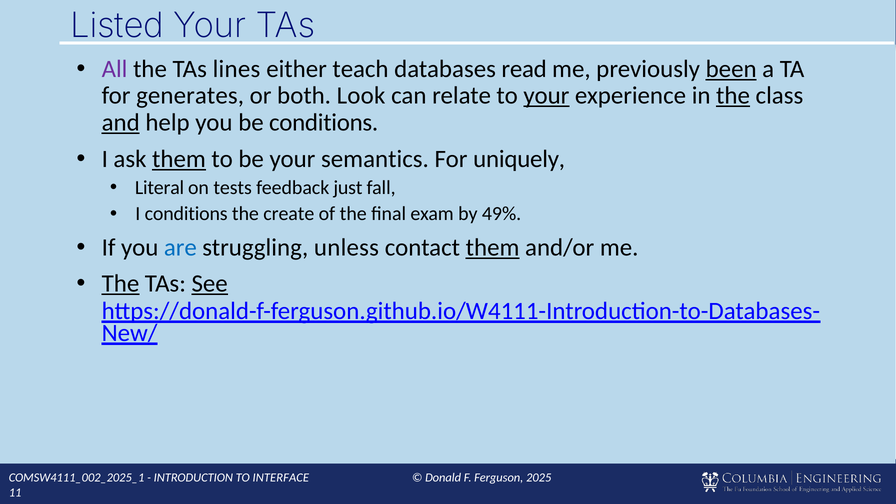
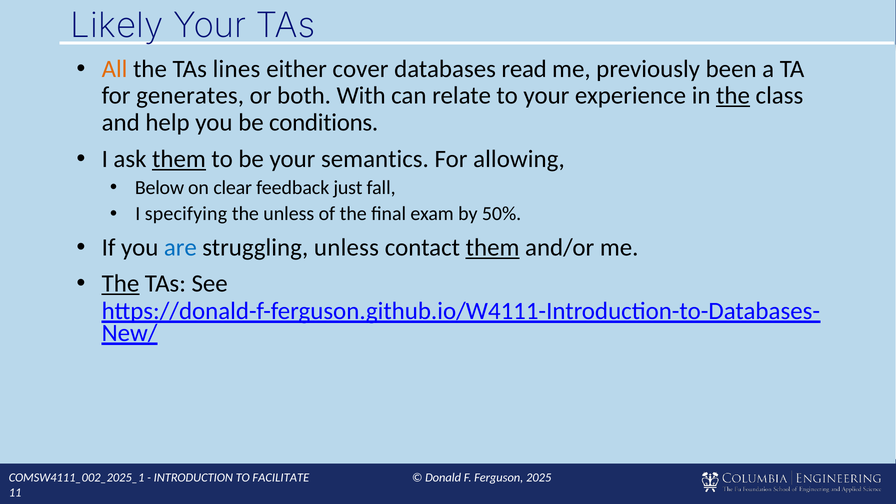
Listed: Listed -> Likely
All colour: purple -> orange
teach: teach -> cover
been underline: present -> none
Look: Look -> With
your at (546, 96) underline: present -> none
and underline: present -> none
uniquely: uniquely -> allowing
Literal: Literal -> Below
tests: tests -> clear
I conditions: conditions -> specifying
the create: create -> unless
49%: 49% -> 50%
See underline: present -> none
INTERFACE: INTERFACE -> FACILITATE
